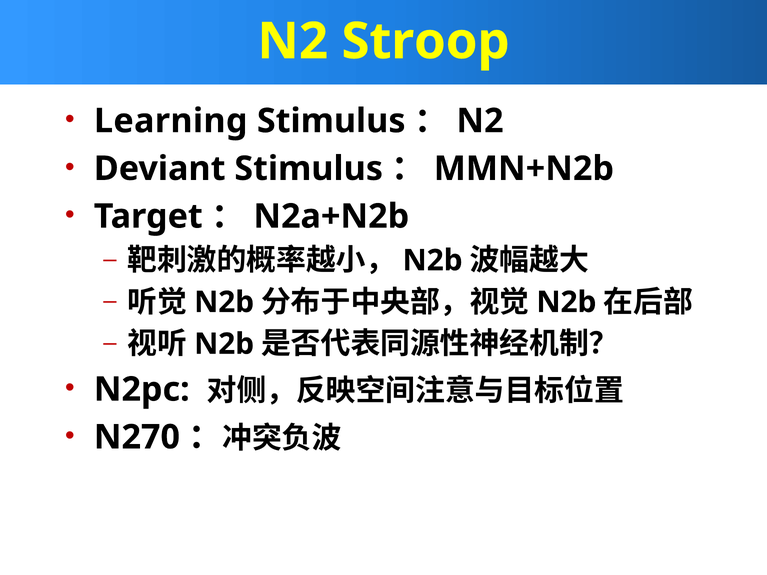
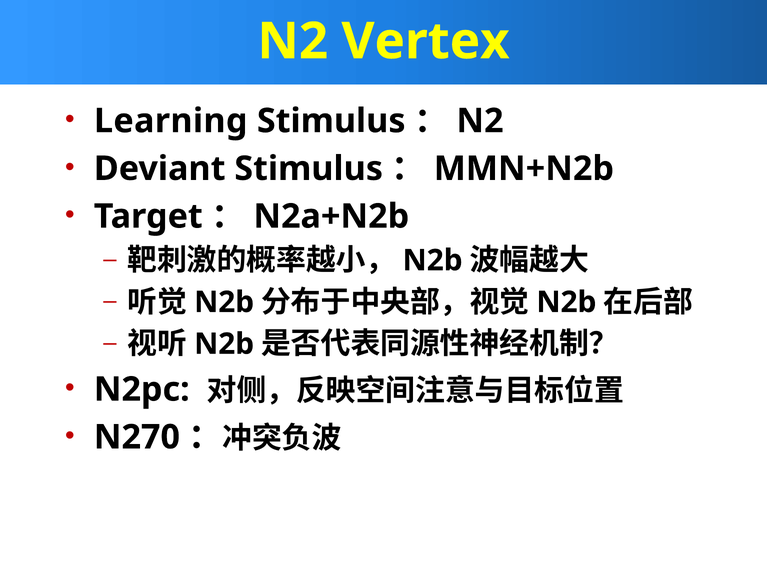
Stroop: Stroop -> Vertex
